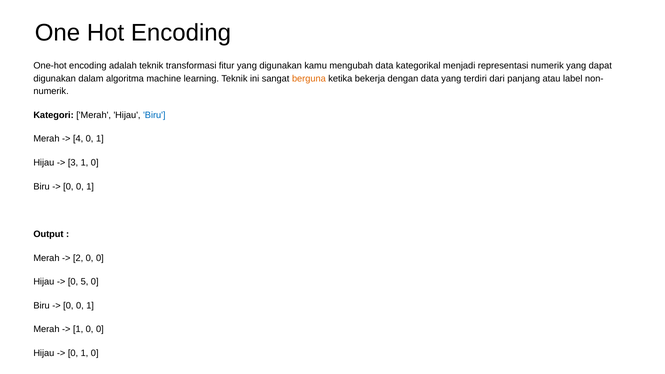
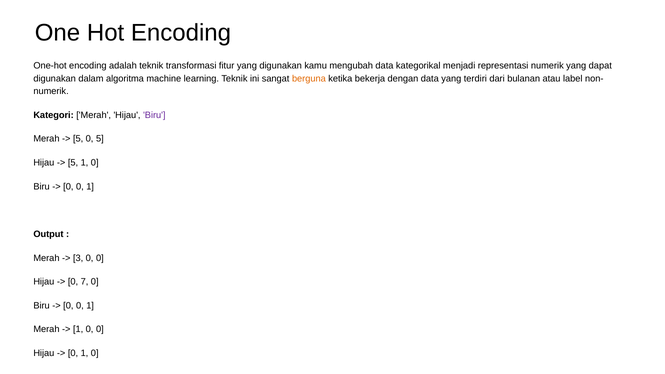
panjang: panjang -> bulanan
Biru at (154, 115) colour: blue -> purple
4 at (78, 139): 4 -> 5
1 at (100, 139): 1 -> 5
3 at (73, 163): 3 -> 5
2: 2 -> 3
5: 5 -> 7
